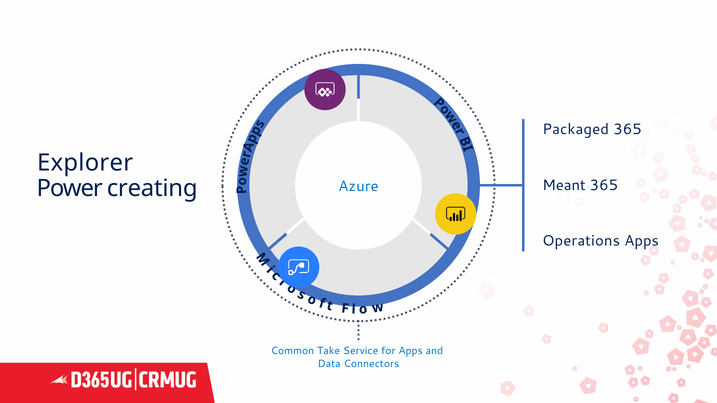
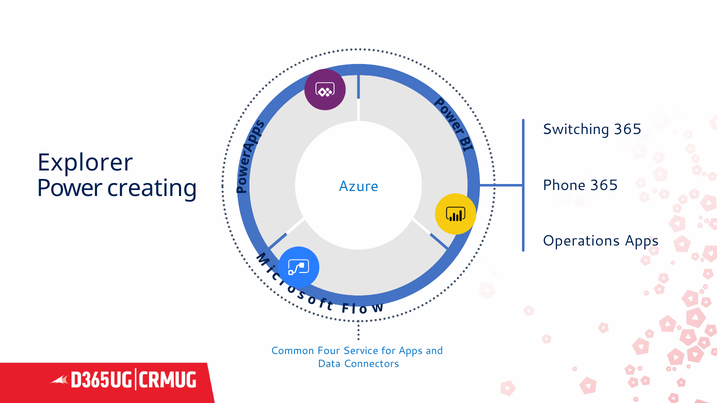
Packaged: Packaged -> Switching
Meant: Meant -> Phone
Take: Take -> Four
